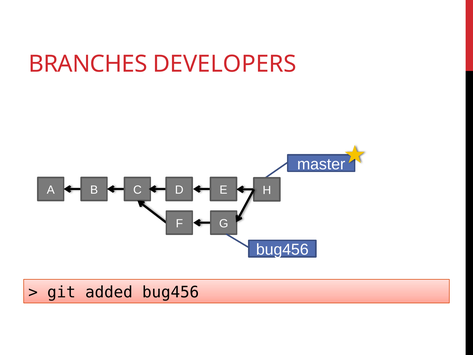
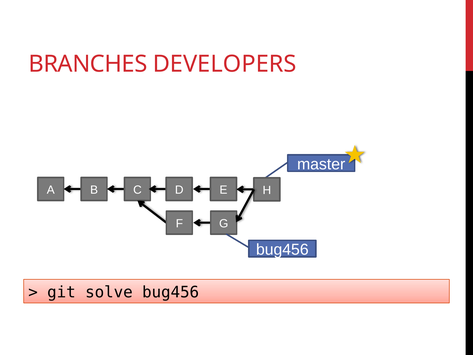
added: added -> solve
